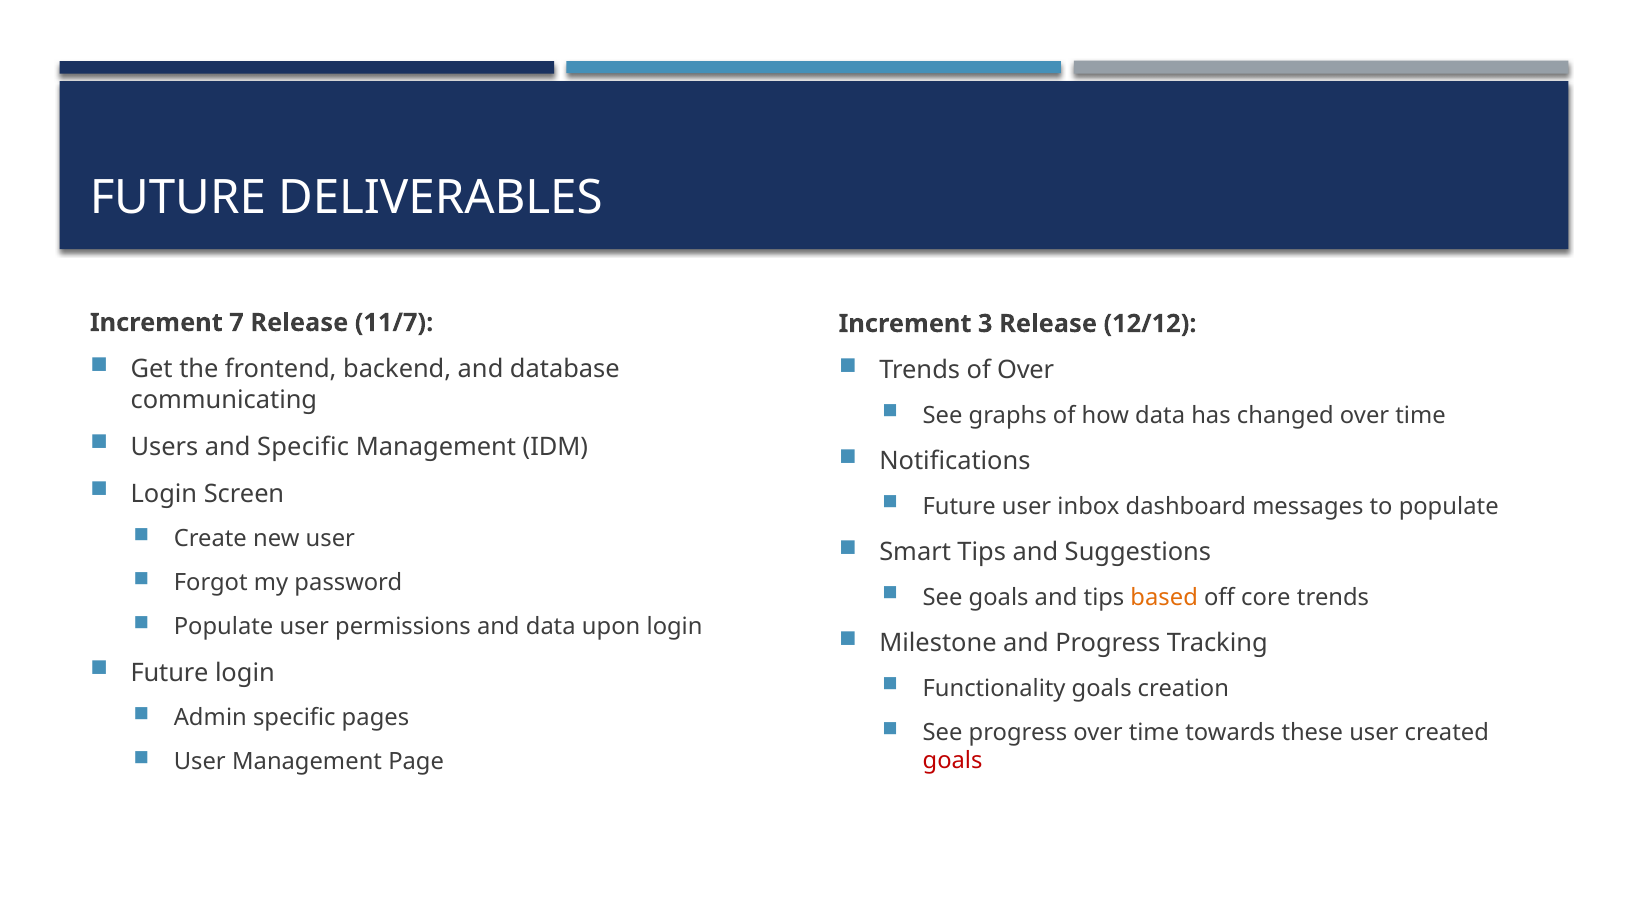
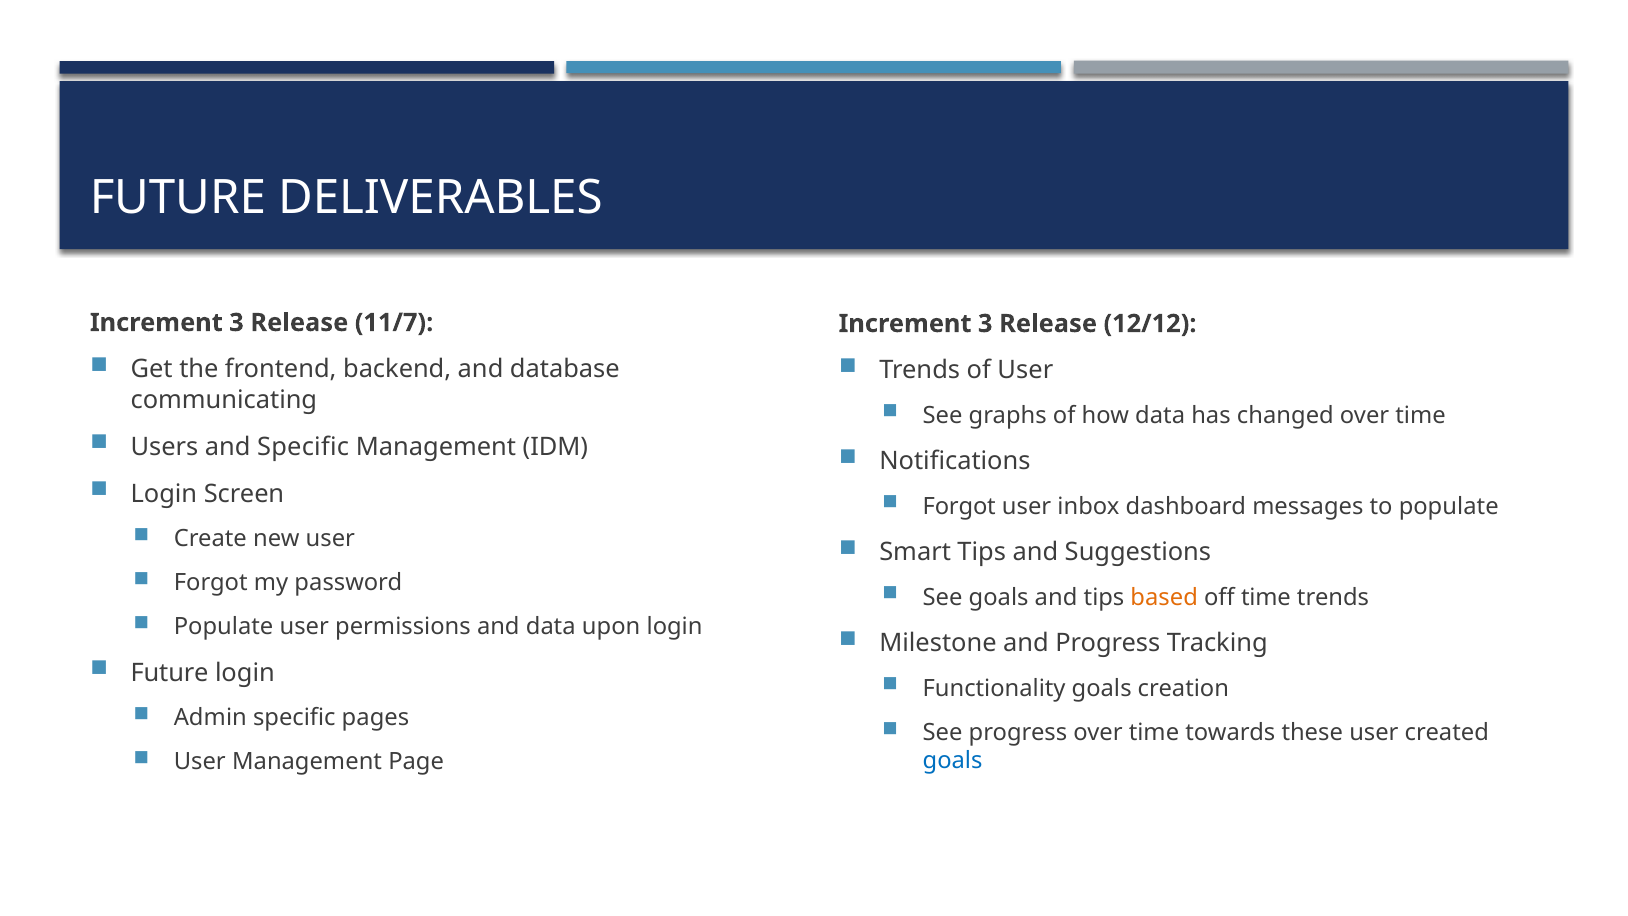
7 at (237, 323): 7 -> 3
of Over: Over -> User
Future at (959, 506): Future -> Forgot
off core: core -> time
goals at (953, 761) colour: red -> blue
